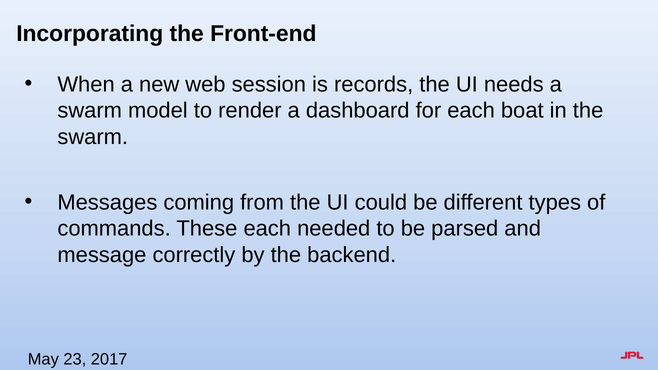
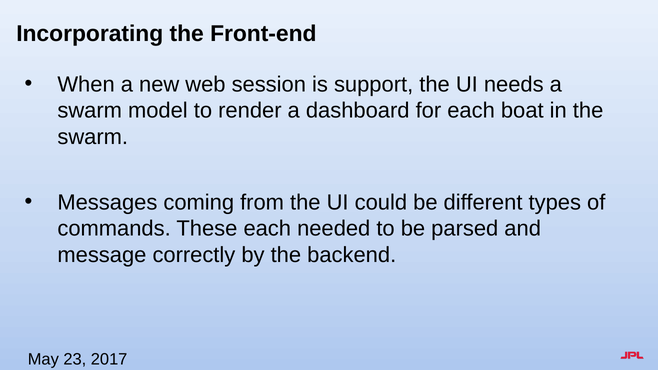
records: records -> support
